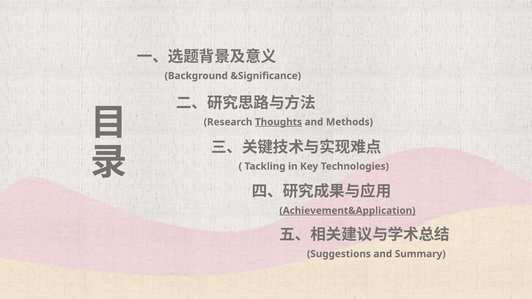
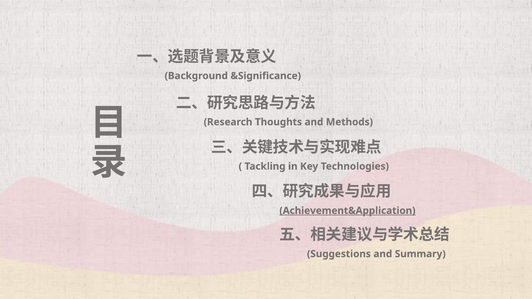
Thoughts underline: present -> none
